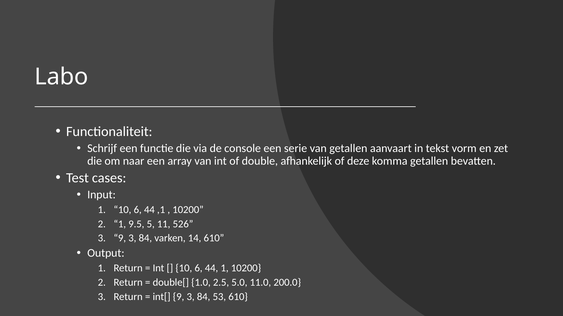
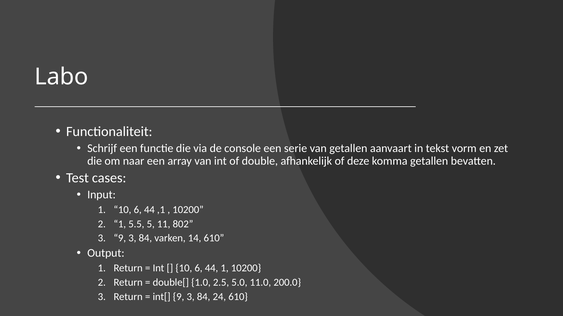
9.5: 9.5 -> 5.5
526: 526 -> 802
53: 53 -> 24
